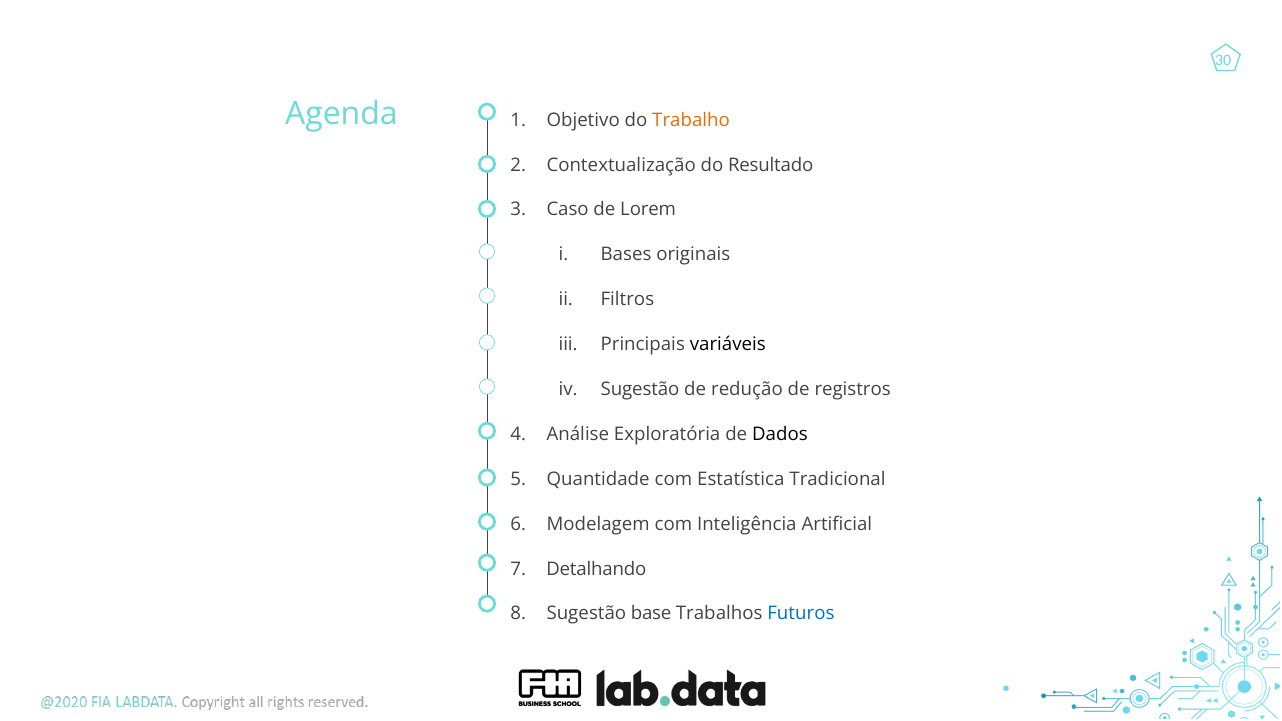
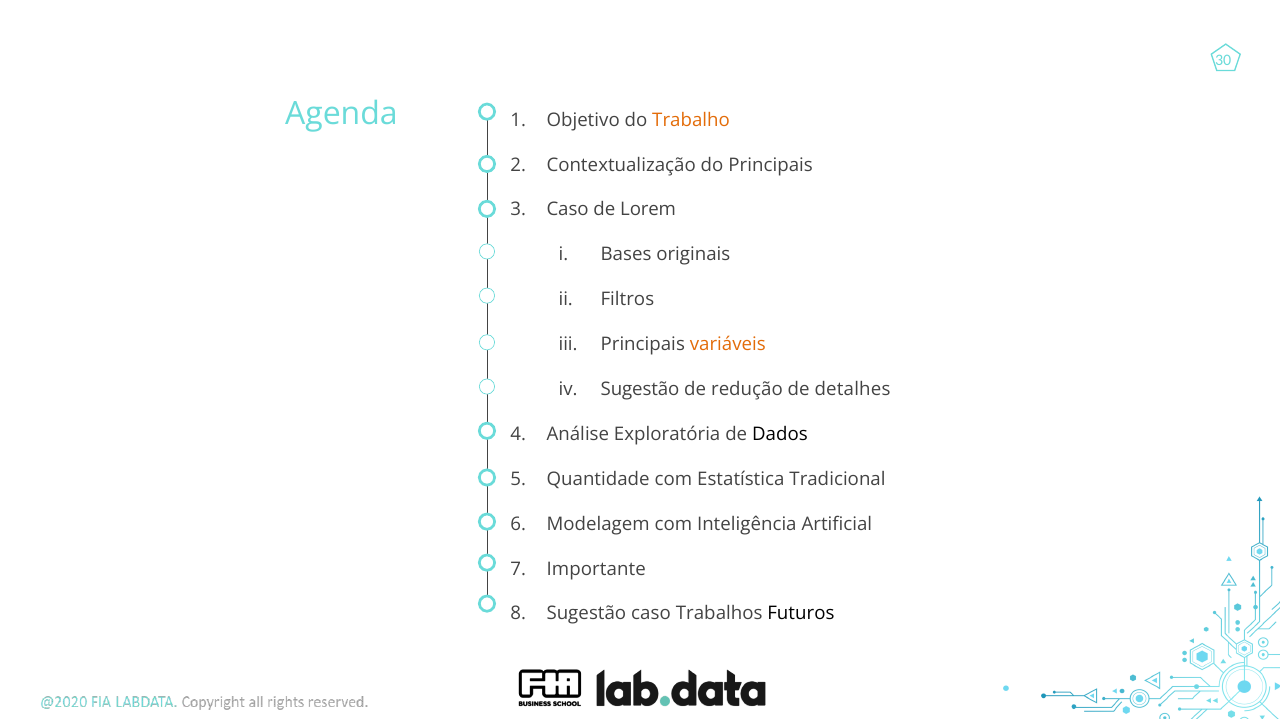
do Resultado: Resultado -> Principais
variáveis colour: black -> orange
registros: registros -> detalhes
Detalhando: Detalhando -> Importante
Sugestão base: base -> caso
Futuros colour: blue -> black
